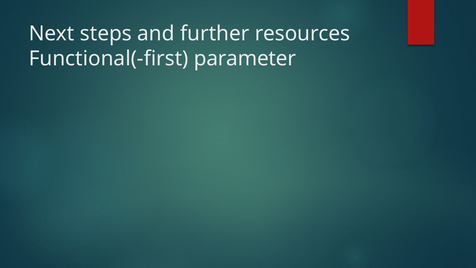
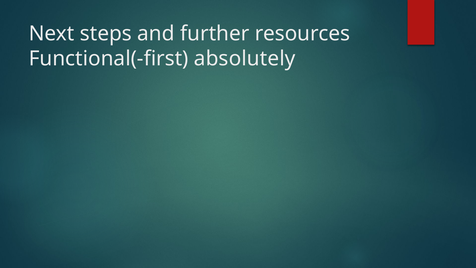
parameter: parameter -> absolutely
